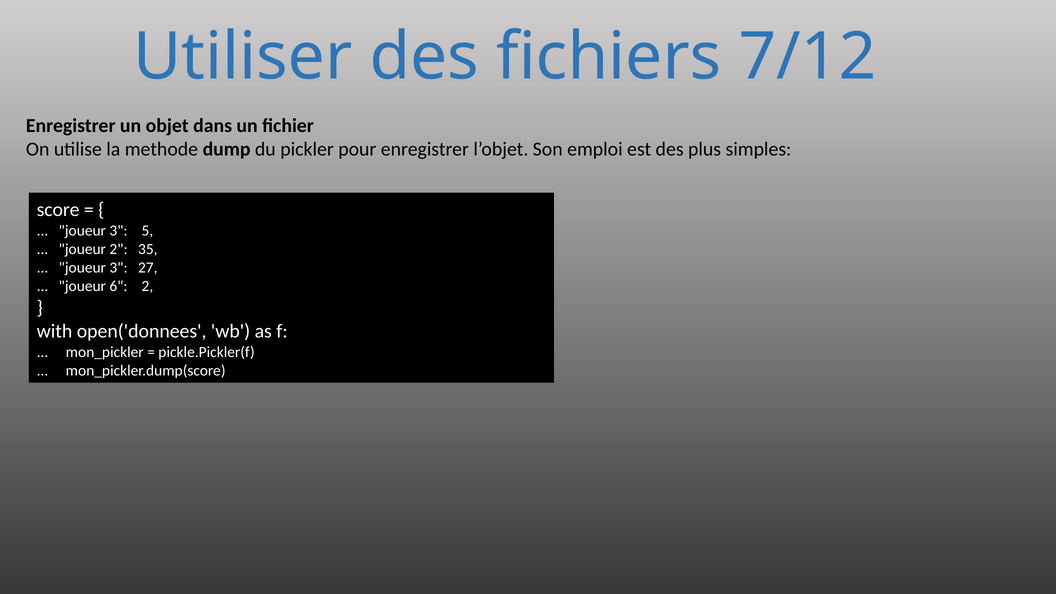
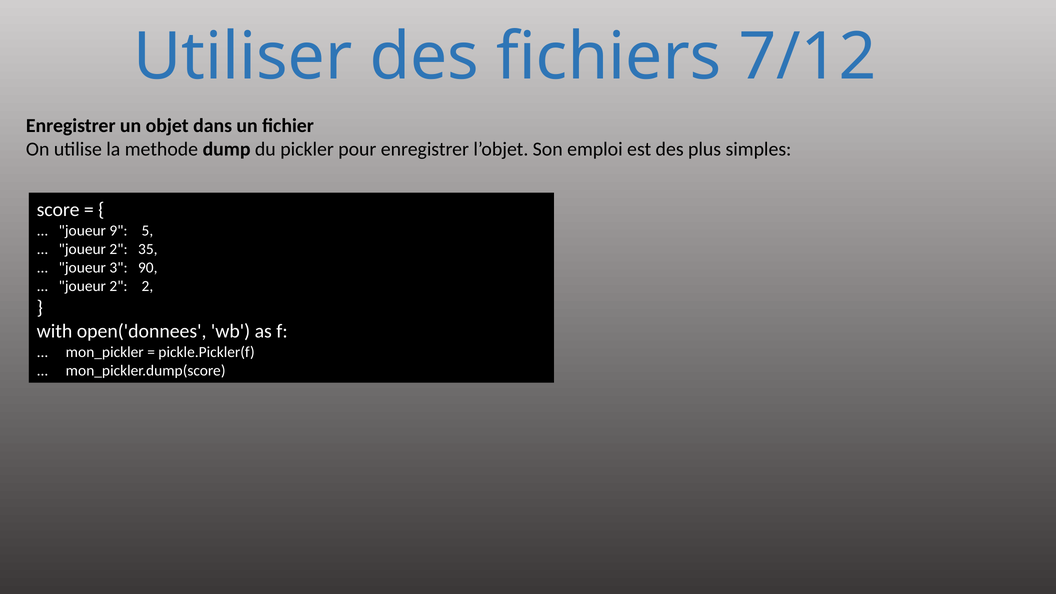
3 at (119, 231): 3 -> 9
27: 27 -> 90
6 at (119, 286): 6 -> 2
